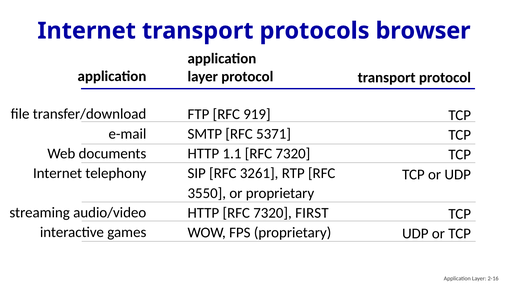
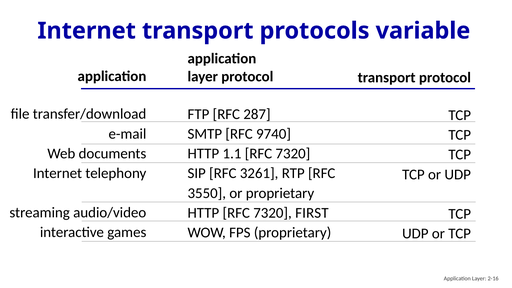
browser: browser -> variable
919: 919 -> 287
5371: 5371 -> 9740
